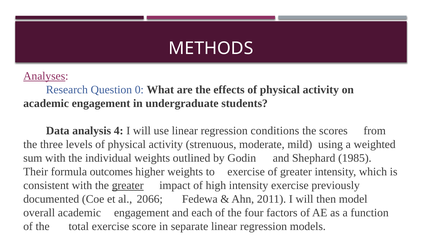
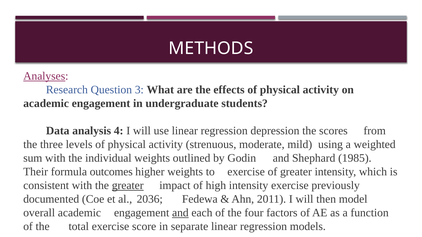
0: 0 -> 3
conditions: conditions -> depression
2066: 2066 -> 2036
and at (180, 213) underline: none -> present
